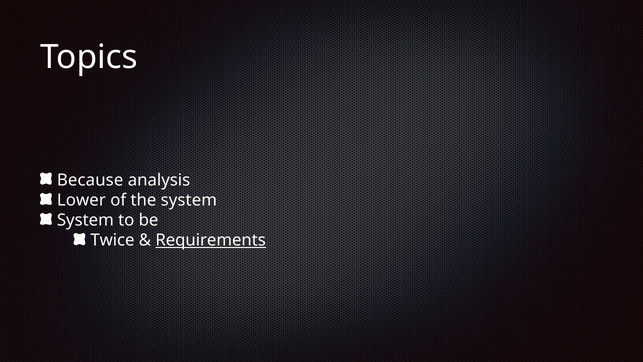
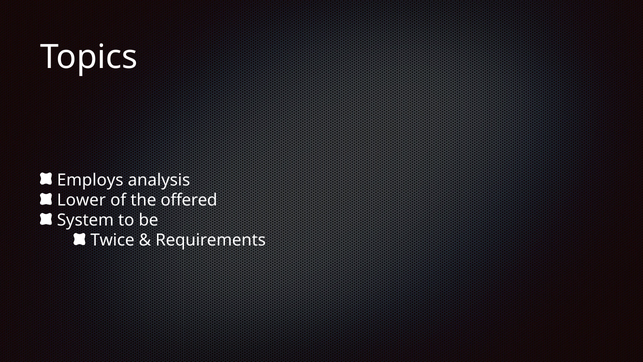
Because: Because -> Employs
the system: system -> offered
Requirements underline: present -> none
